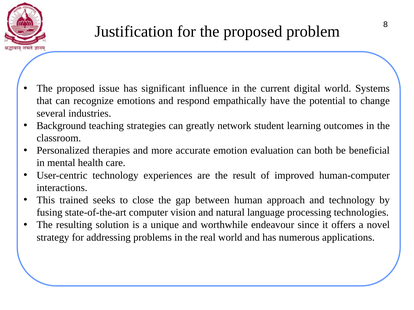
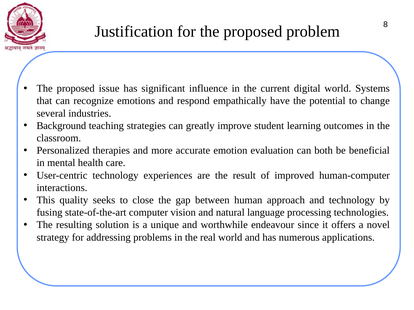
network: network -> improve
trained: trained -> quality
